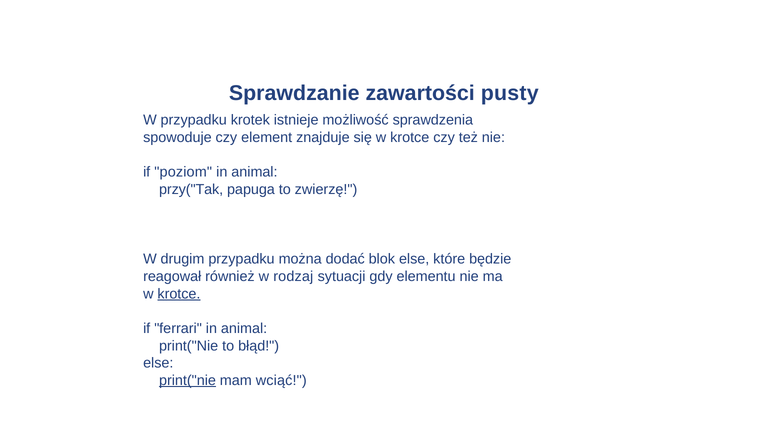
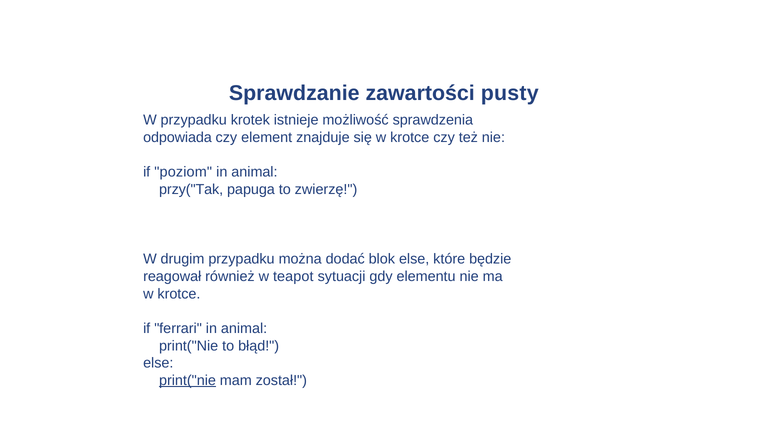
spowoduje: spowoduje -> odpowiada
rodzaj: rodzaj -> teapot
krotce at (179, 294) underline: present -> none
wciąć: wciąć -> został
